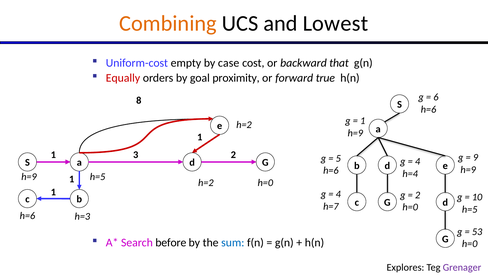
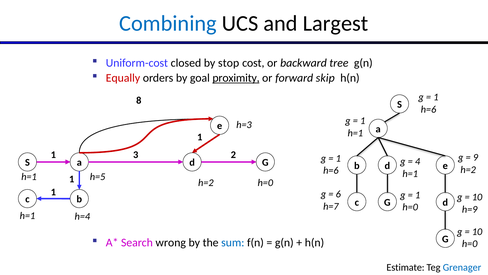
Combining colour: orange -> blue
Lowest: Lowest -> Largest
empty: empty -> closed
case: case -> stop
that: that -> tree
proximity underline: none -> present
true: true -> skip
6 at (436, 97): 6 -> 1
e h=2: h=2 -> h=3
h=9 at (355, 133): h=9 -> h=1
5 at (338, 158): 5 -> 1
h=9 at (468, 169): h=9 -> h=2
h=4 at (410, 173): h=4 -> h=1
h=9 at (29, 176): h=9 -> h=1
4 at (338, 194): 4 -> 6
2 at (418, 195): 2 -> 1
h=5 at (470, 209): h=5 -> h=9
h=6 at (27, 215): h=6 -> h=1
h=3: h=3 -> h=4
53 at (477, 231): 53 -> 10
before: before -> wrong
Explores: Explores -> Estimate
Grenager colour: purple -> blue
